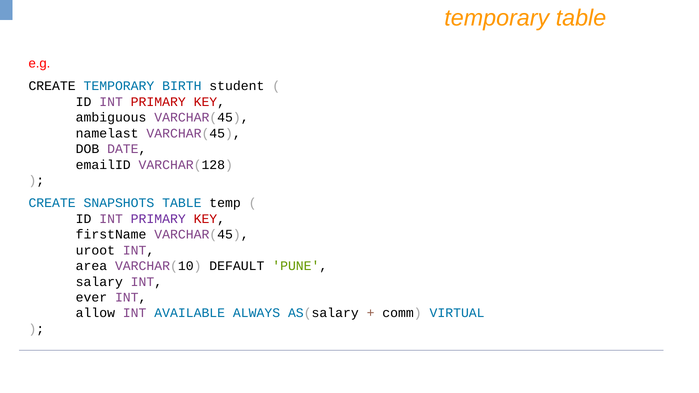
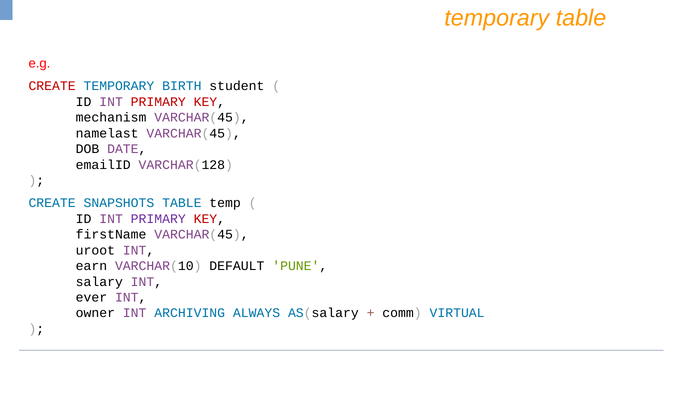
CREATE at (52, 86) colour: black -> red
ambiguous: ambiguous -> mechanism
area: area -> earn
allow: allow -> owner
AVAILABLE: AVAILABLE -> ARCHIVING
